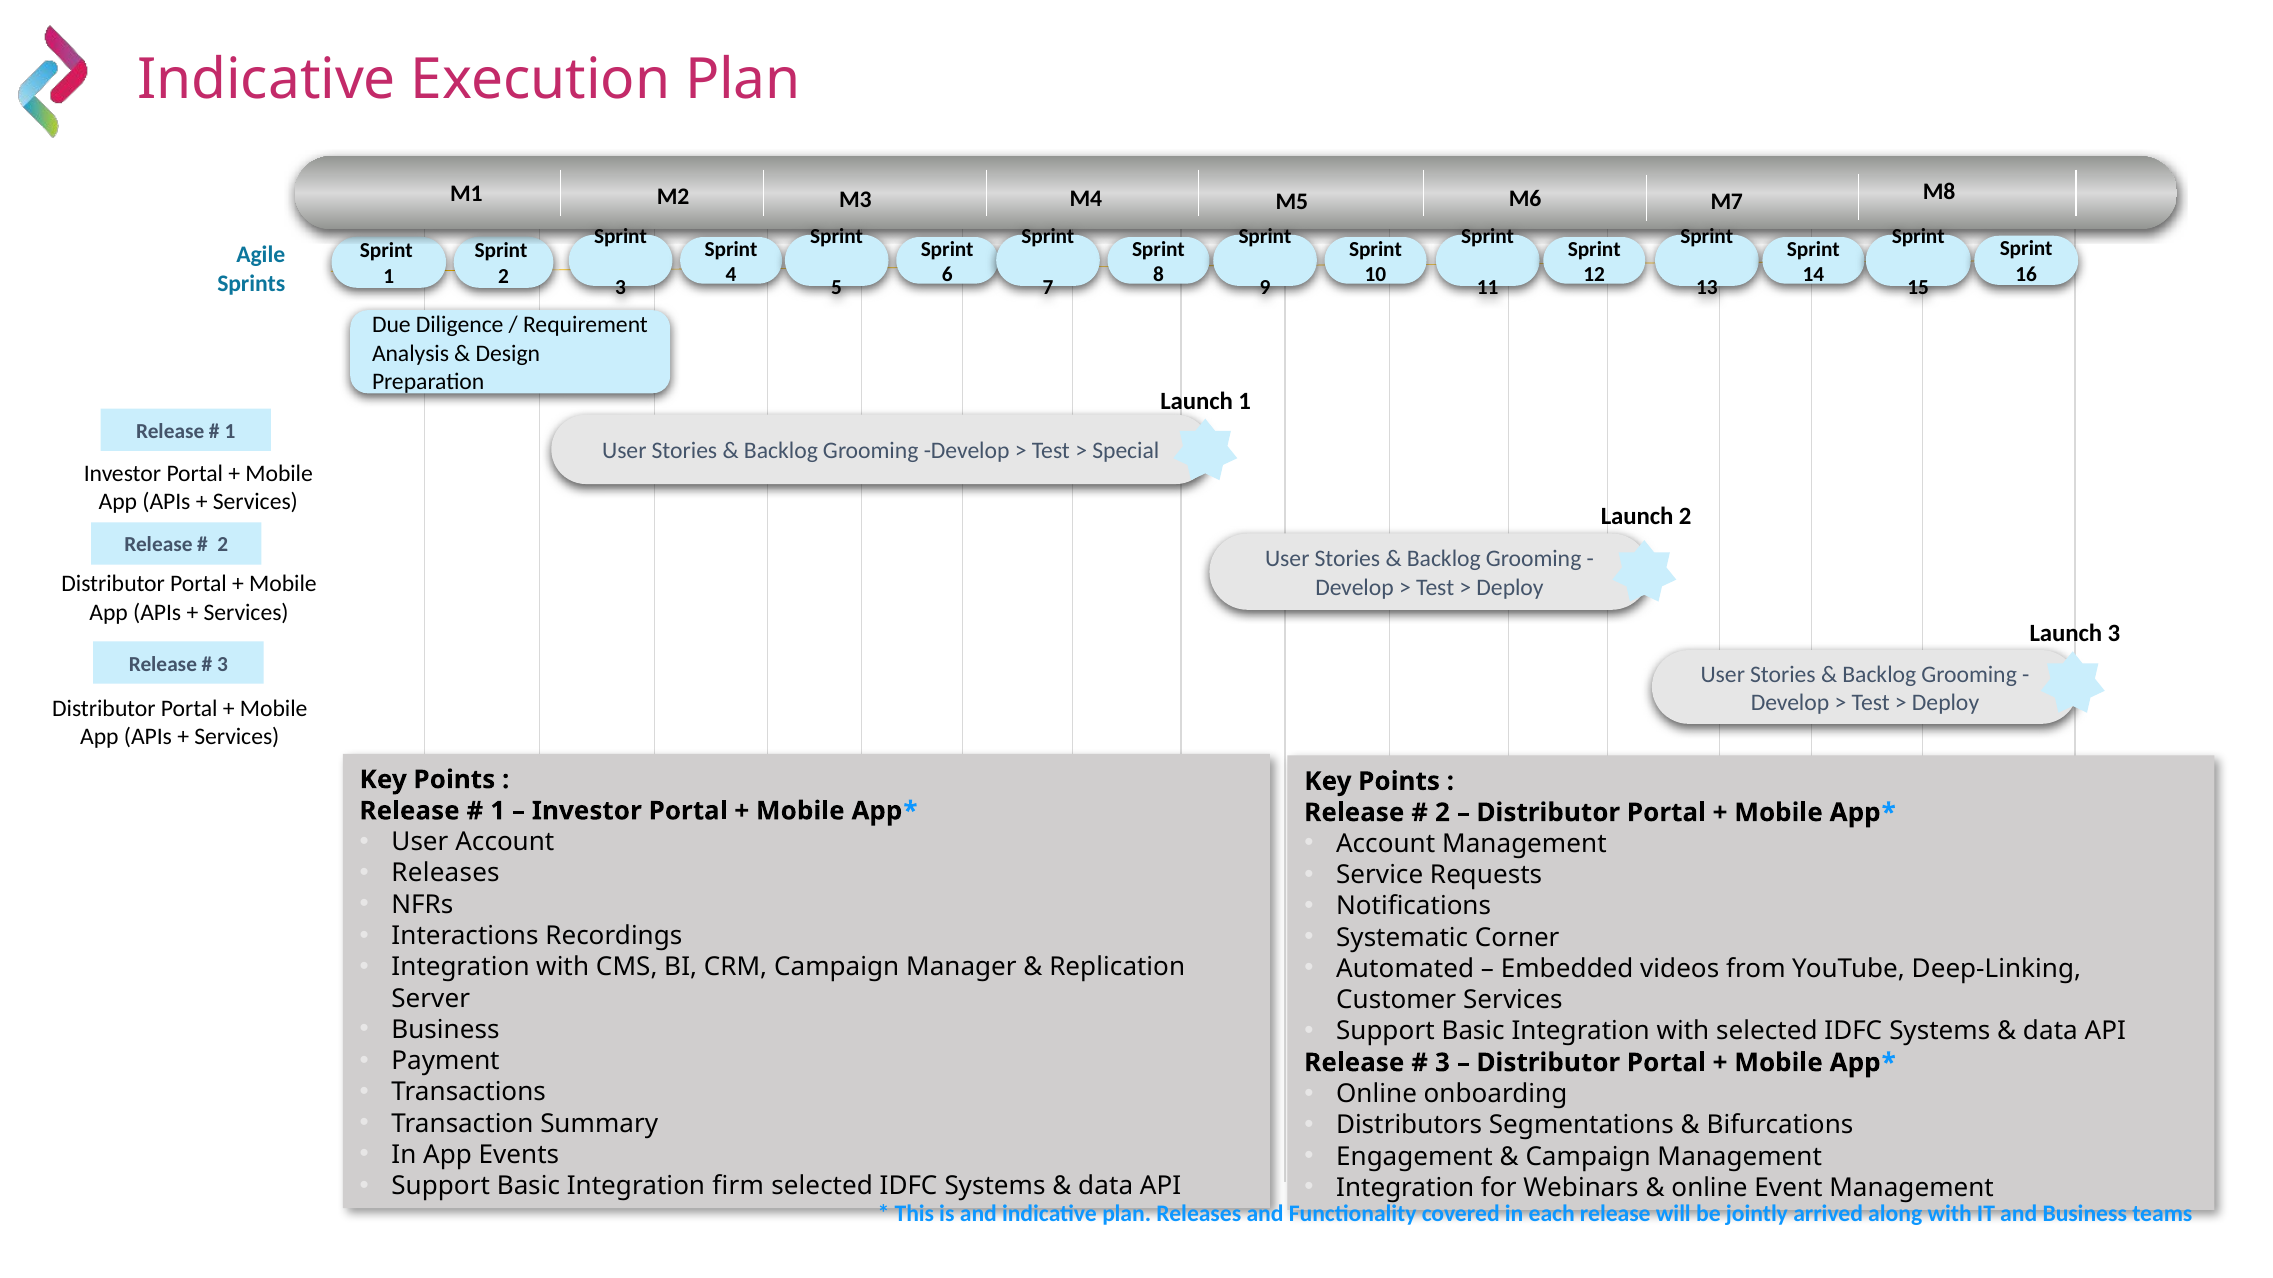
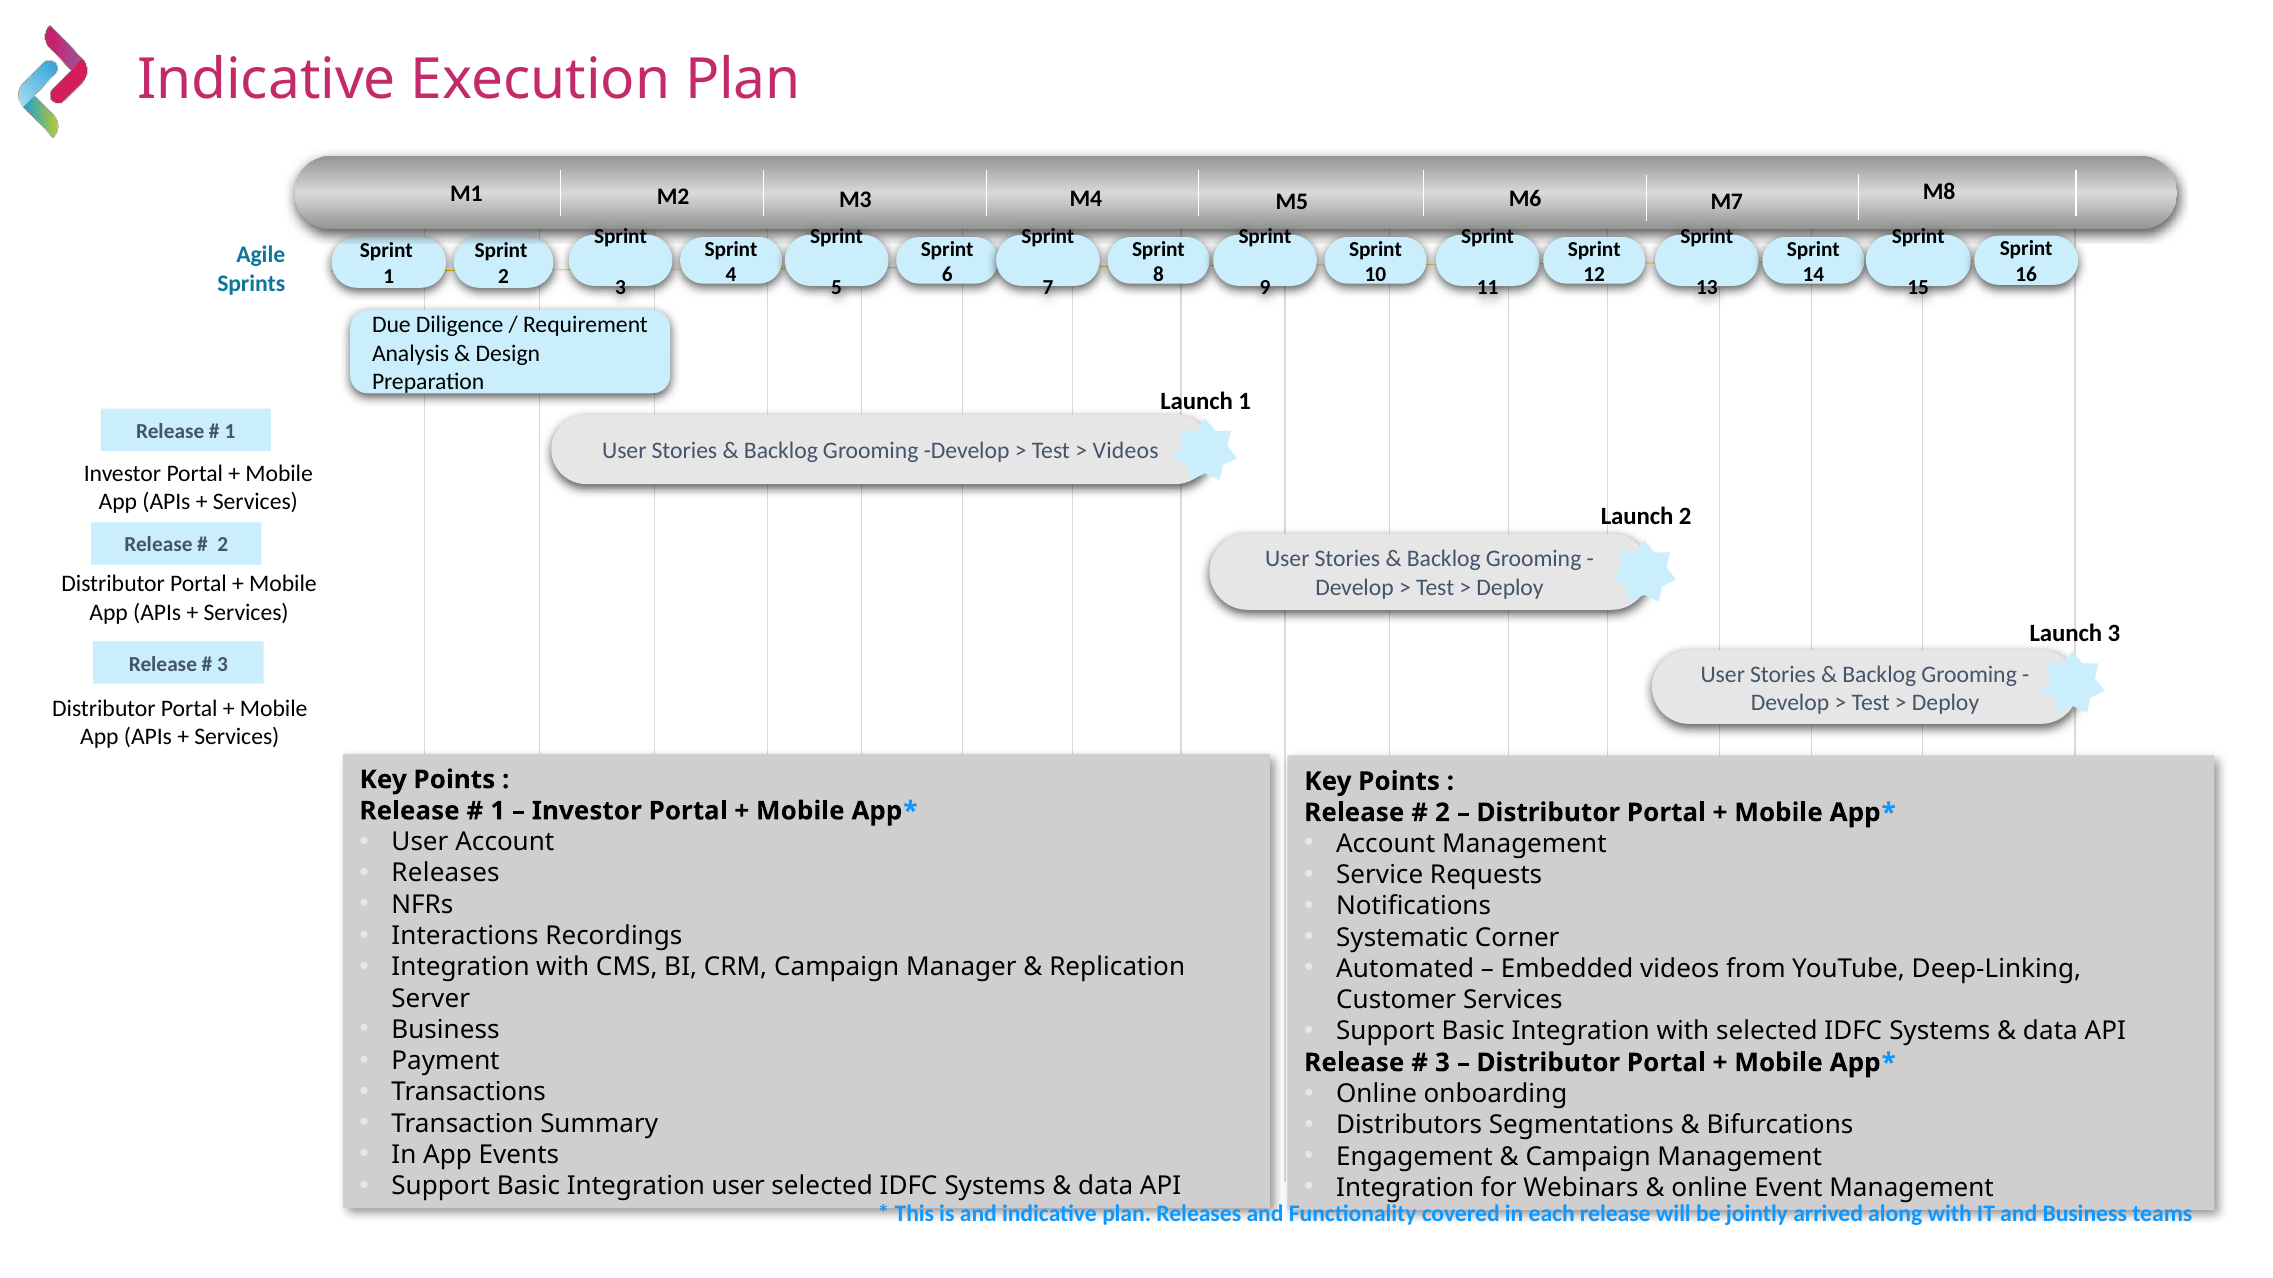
Special at (1126, 451): Special -> Videos
Integration firm: firm -> user
